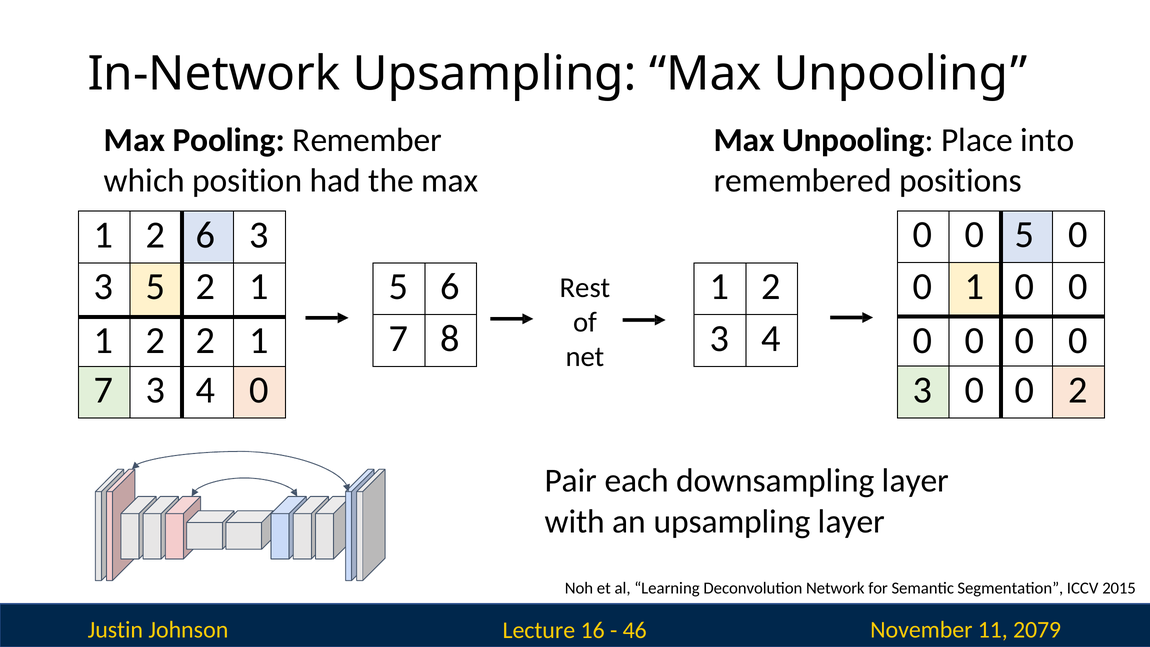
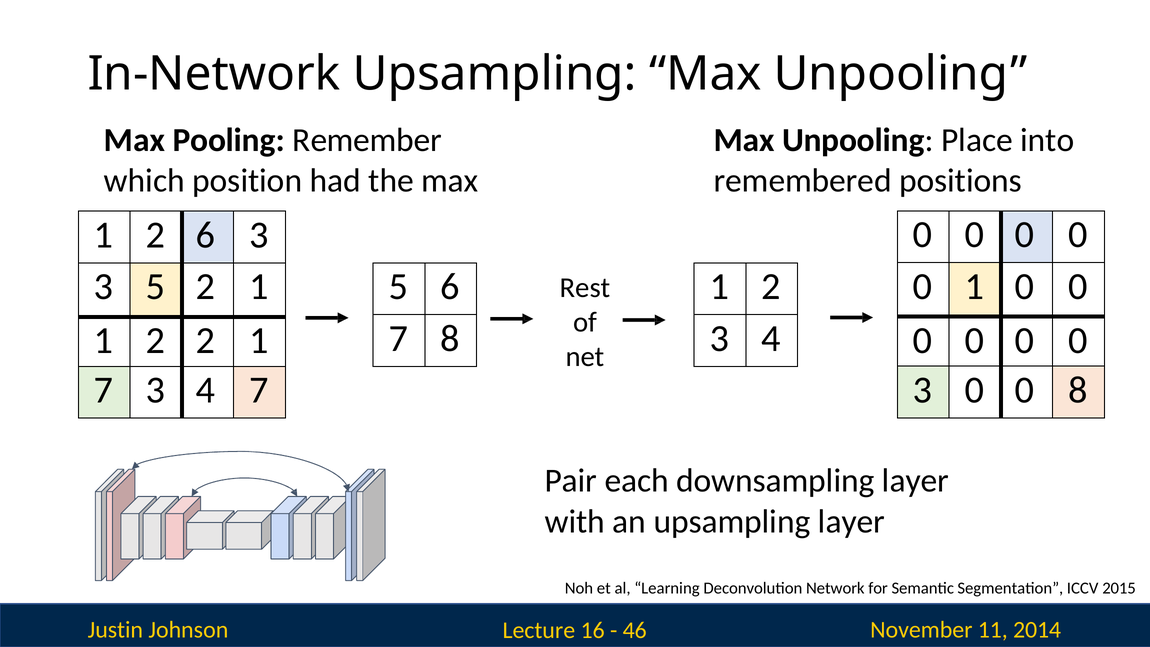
5 at (1024, 235): 5 -> 0
0 2: 2 -> 8
7 3 4 0: 0 -> 7
2079: 2079 -> 2014
